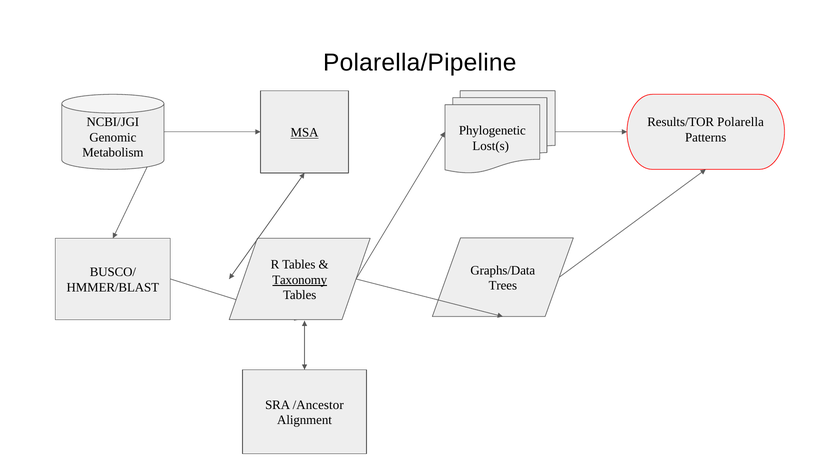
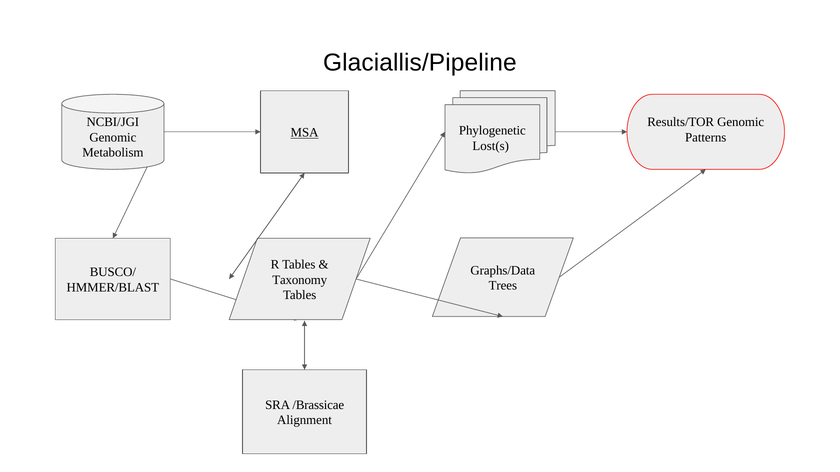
Polarella/Pipeline: Polarella/Pipeline -> Glaciallis/Pipeline
Results/TOR Polarella: Polarella -> Genomic
Taxonomy underline: present -> none
/Ancestor: /Ancestor -> /Brassicae
